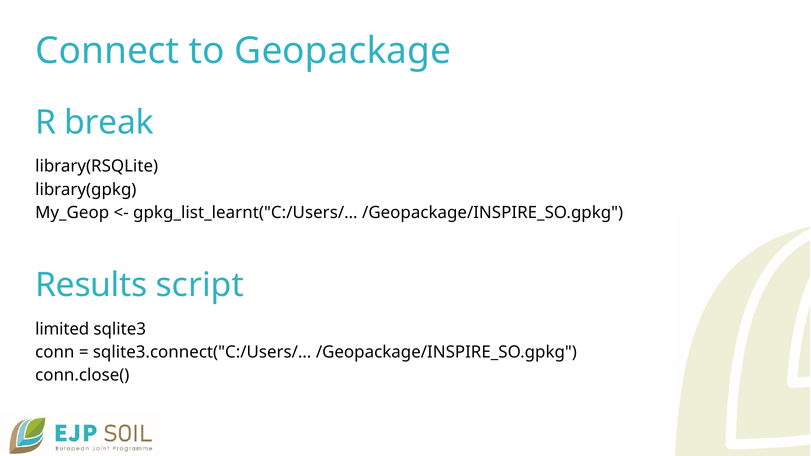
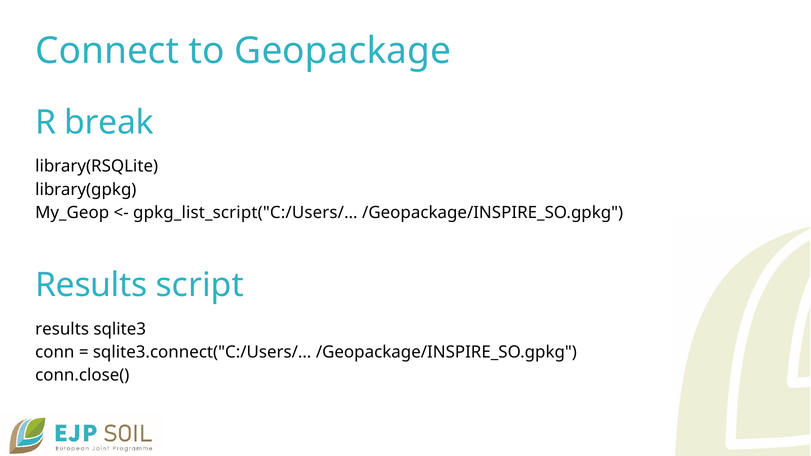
gpkg_list_learnt("C:/Users/…: gpkg_list_learnt("C:/Users/… -> gpkg_list_script("C:/Users/…
limited at (62, 329): limited -> results
